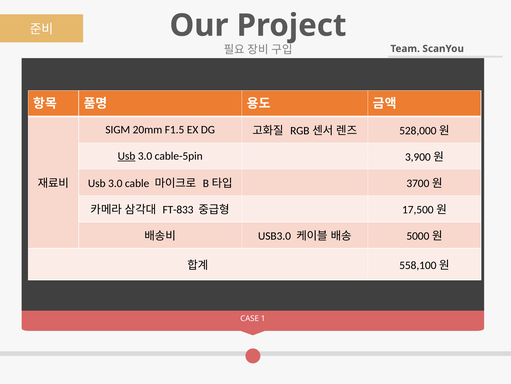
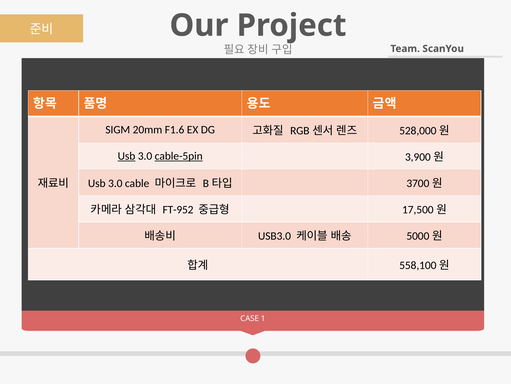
F1.5: F1.5 -> F1.6
cable-5pin underline: none -> present
FT-833: FT-833 -> FT-952
